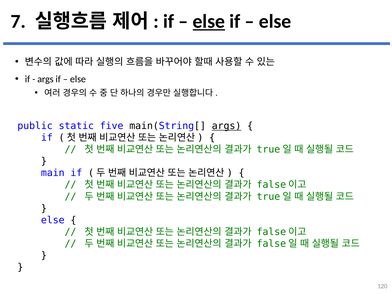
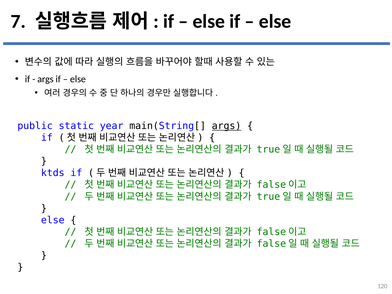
else at (209, 21) underline: present -> none
five: five -> year
main: main -> ktds
